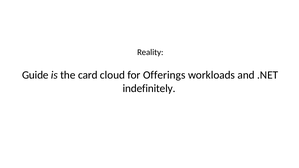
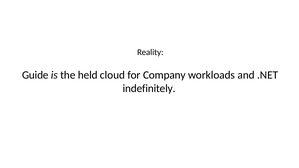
card: card -> held
Offerings: Offerings -> Company
